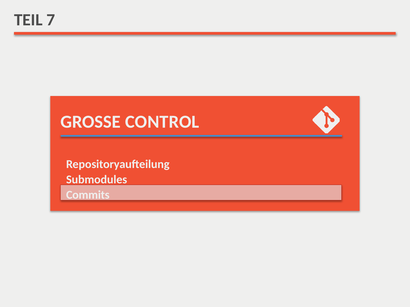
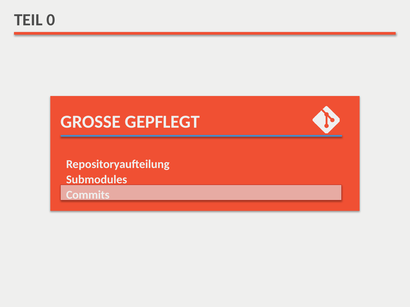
7: 7 -> 0
CONTROL: CONTROL -> GEPFLEGT
